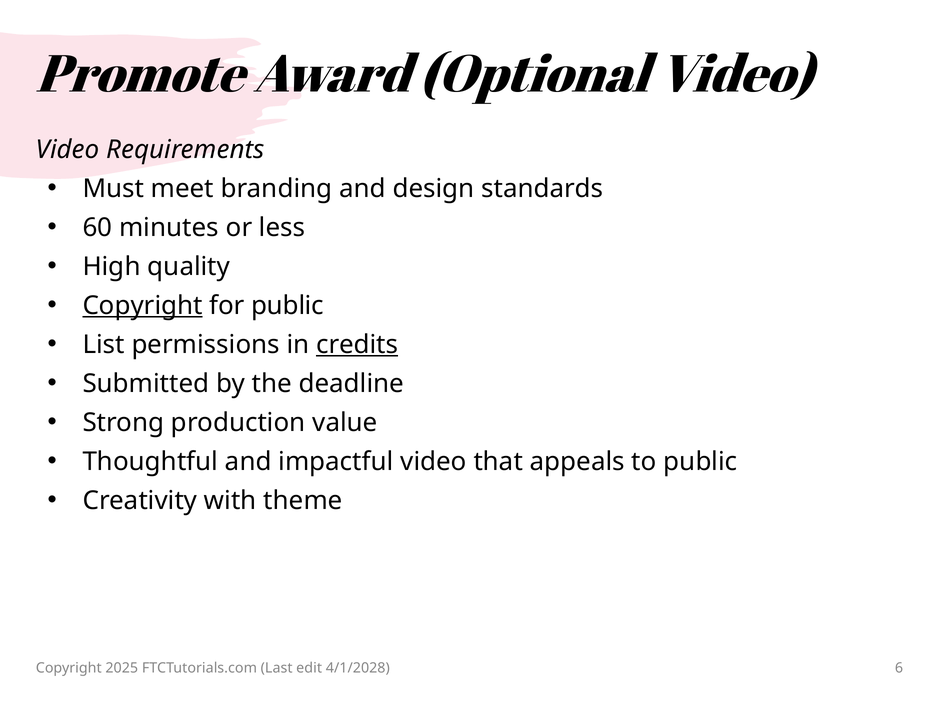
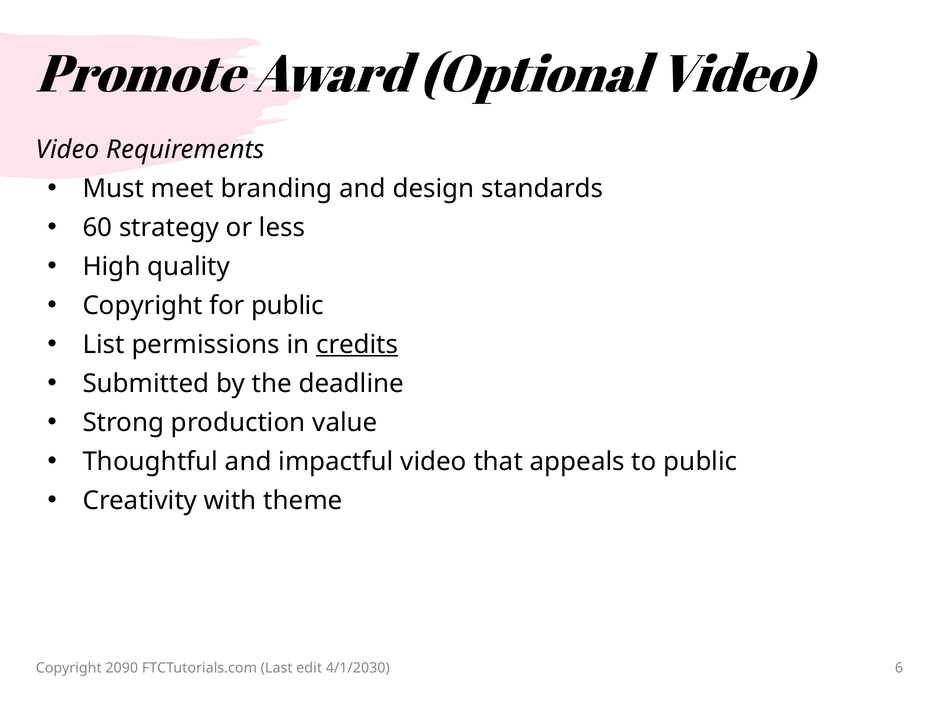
minutes: minutes -> strategy
Copyright at (143, 306) underline: present -> none
2025: 2025 -> 2090
4/1/2028: 4/1/2028 -> 4/1/2030
